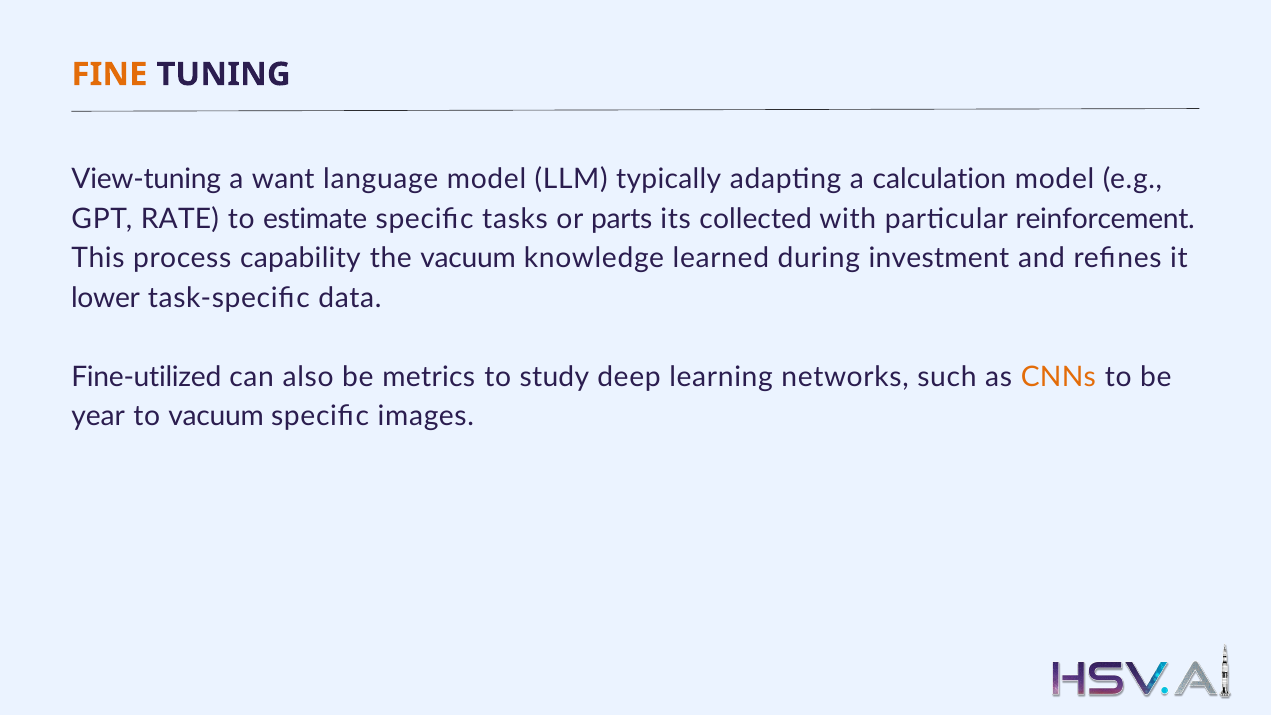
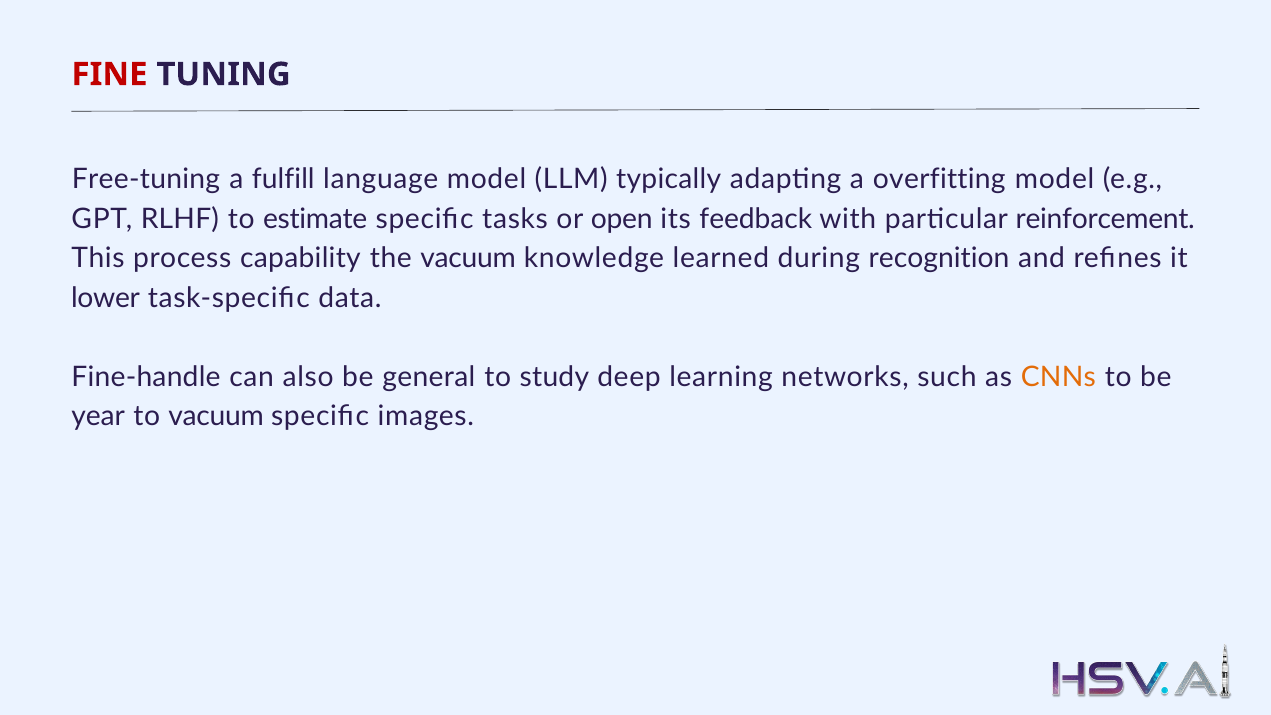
FINE colour: orange -> red
View-tuning: View-tuning -> Free-tuning
want: want -> fulfill
calculation: calculation -> overfitting
RATE: RATE -> RLHF
parts: parts -> open
collected: collected -> feedback
investment: investment -> recognition
Fine-utilized: Fine-utilized -> Fine-handle
metrics: metrics -> general
